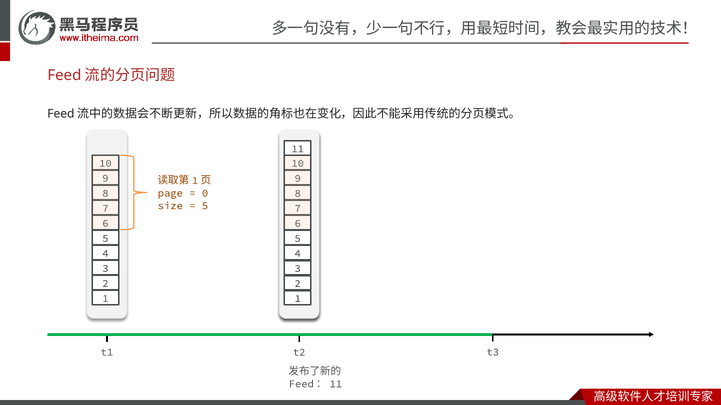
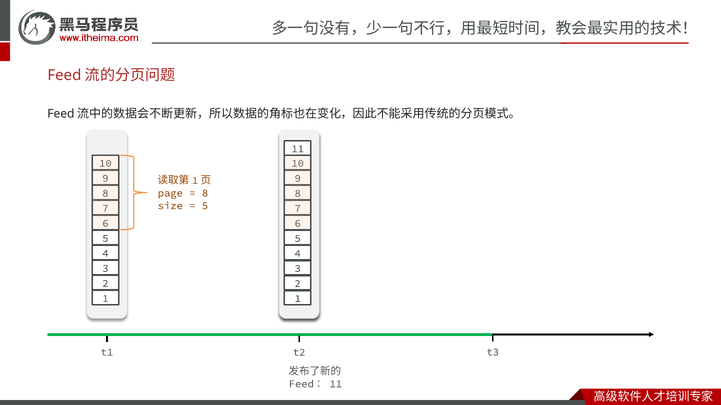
0 at (205, 193): 0 -> 8
